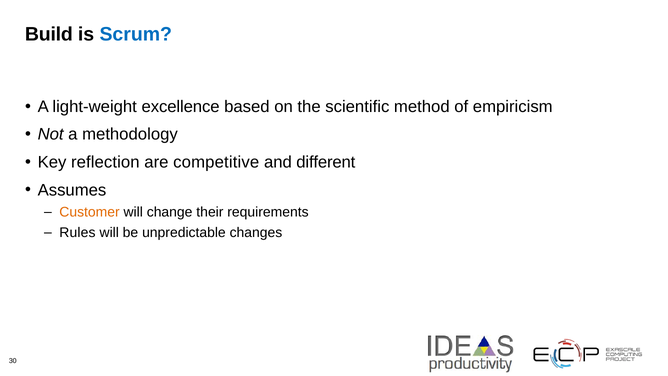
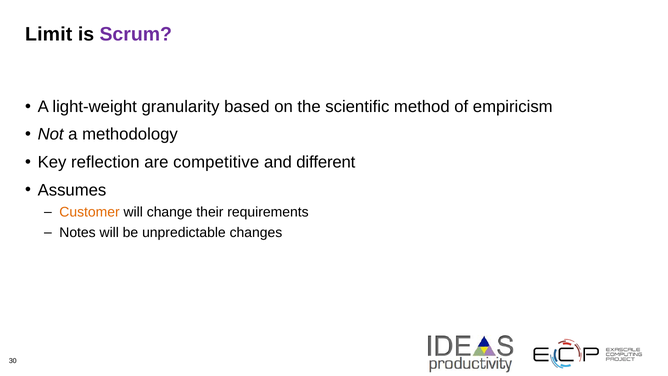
Build: Build -> Limit
Scrum colour: blue -> purple
excellence: excellence -> granularity
Rules: Rules -> Notes
